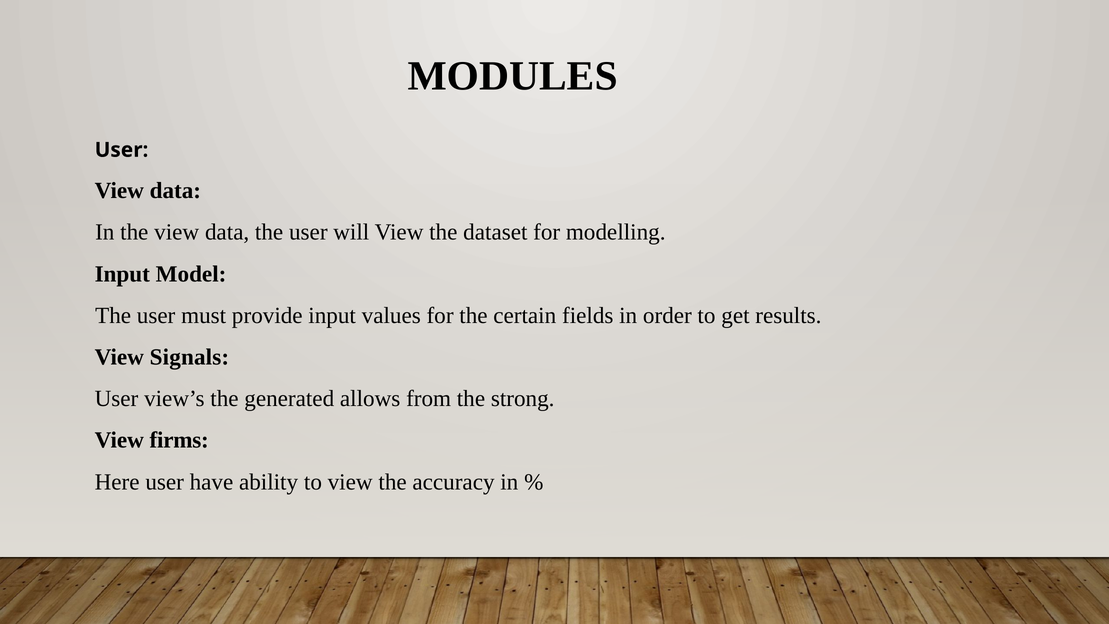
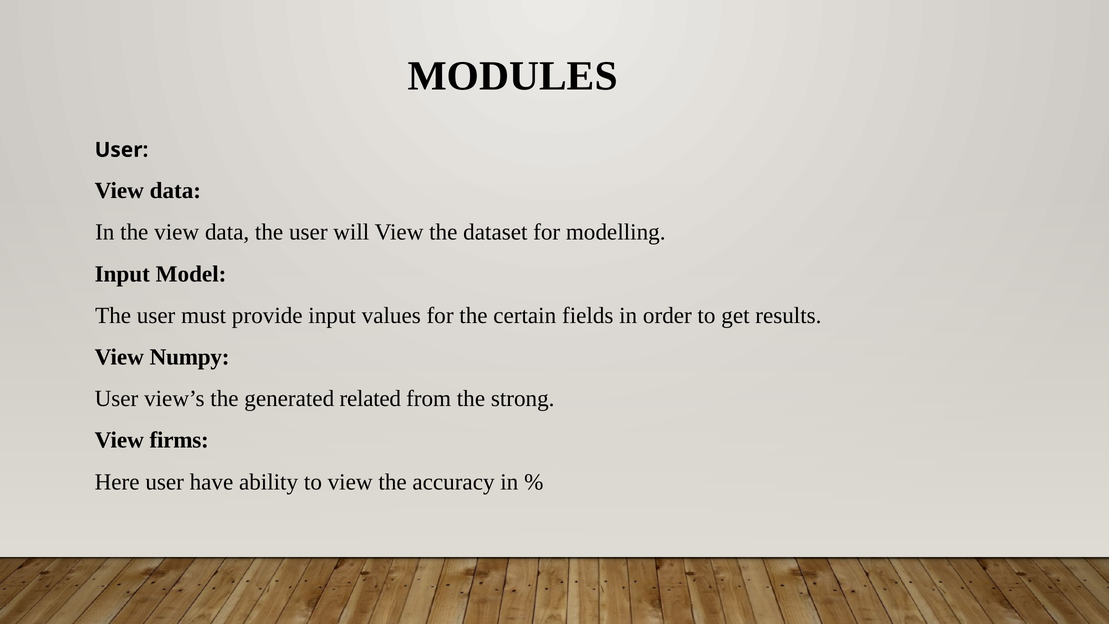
Signals: Signals -> Numpy
allows: allows -> related
